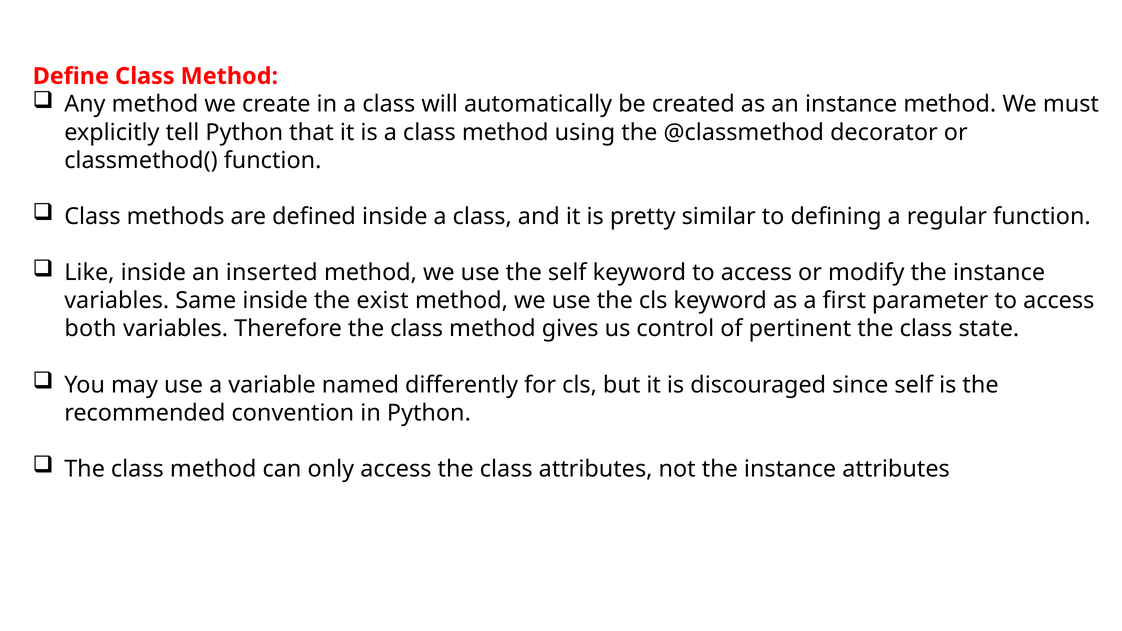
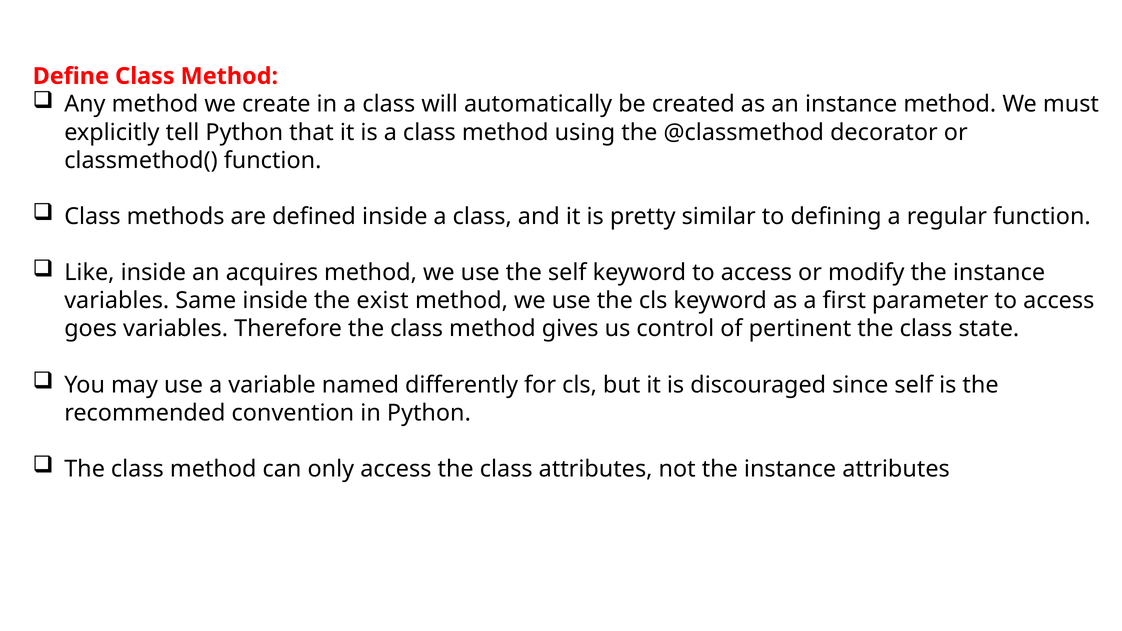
inserted: inserted -> acquires
both: both -> goes
